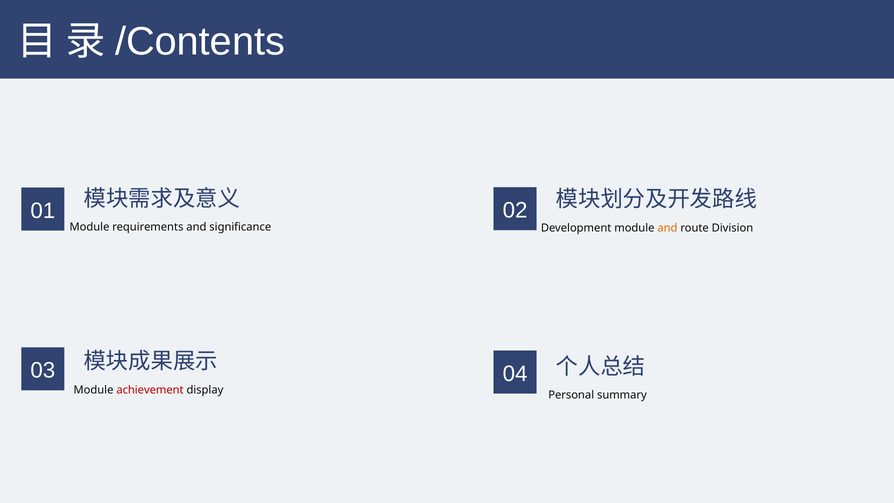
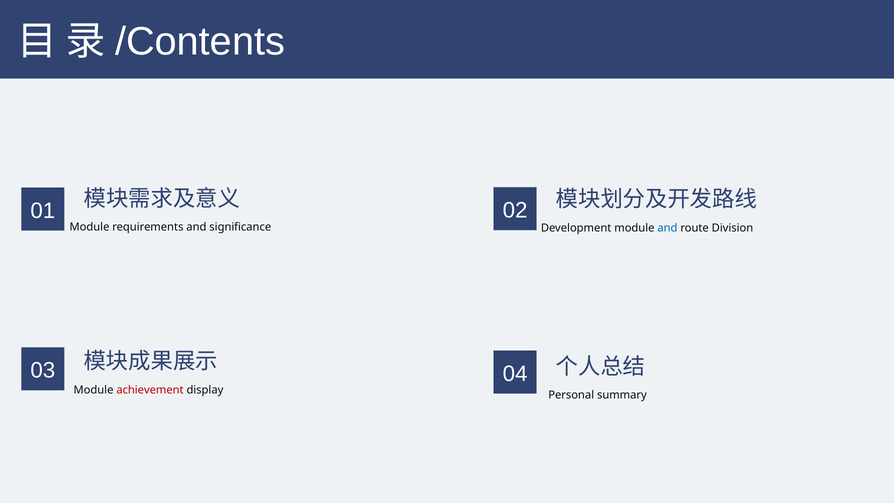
and at (667, 228) colour: orange -> blue
